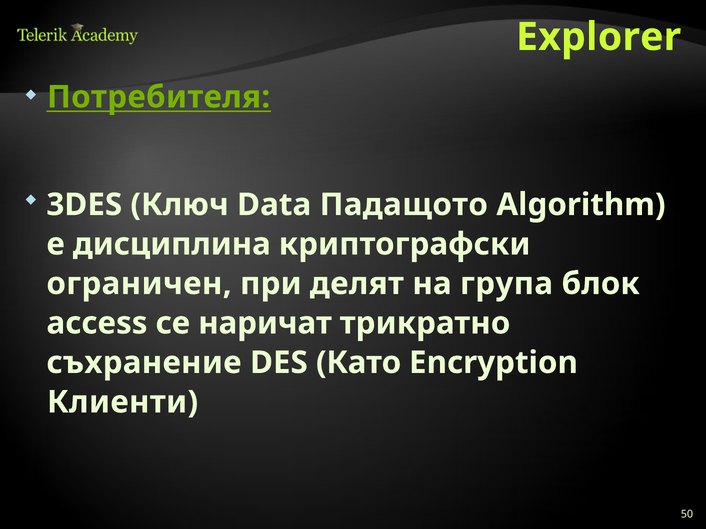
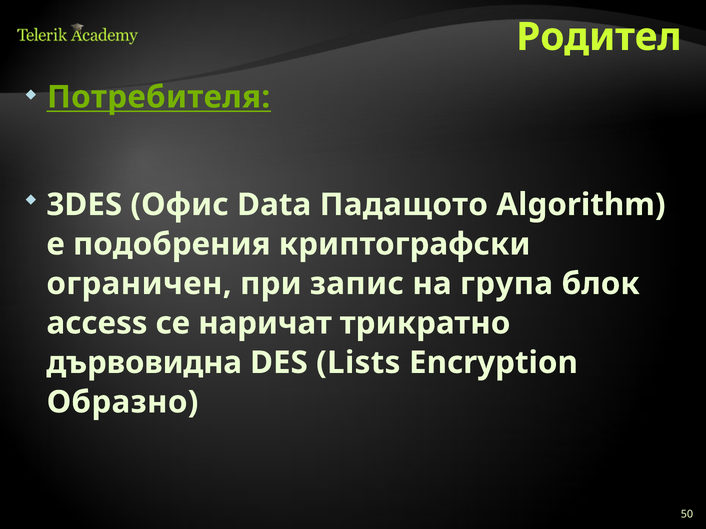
Explorer: Explorer -> Родител
Ключ: Ключ -> Офис
дисциплина: дисциплина -> подобрения
делят: делят -> запис
съхранение: съхранение -> дървовидна
Като: Като -> Lists
Клиенти: Клиенти -> Образно
